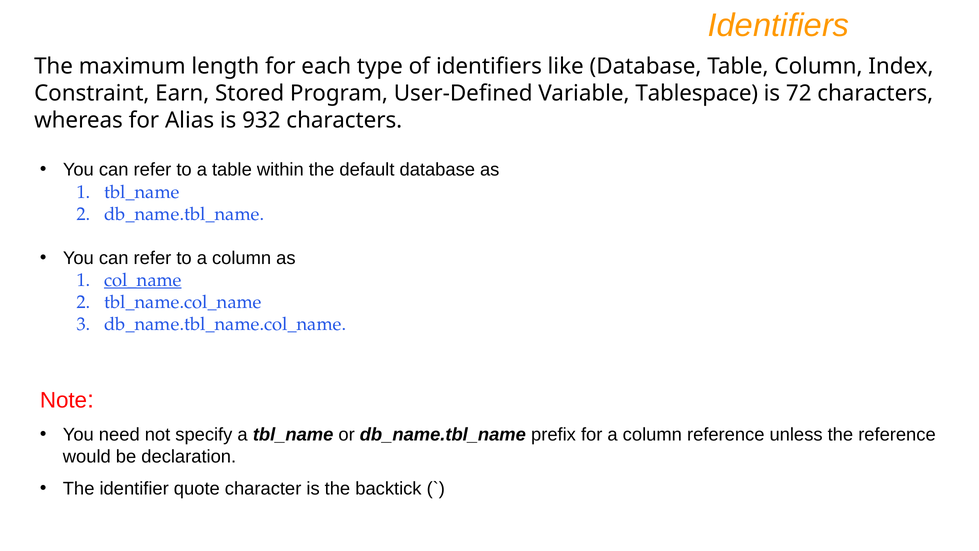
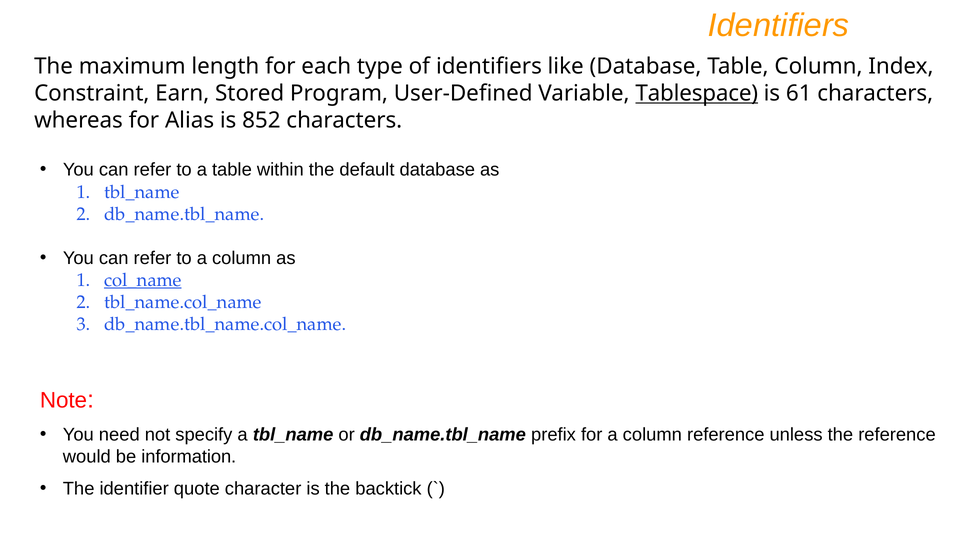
Tablespace underline: none -> present
72: 72 -> 61
932: 932 -> 852
declaration: declaration -> information
